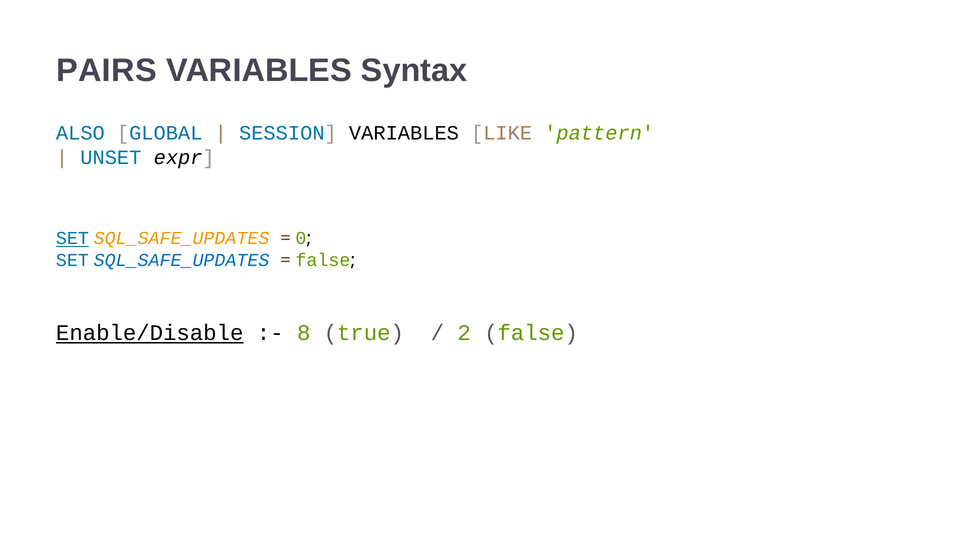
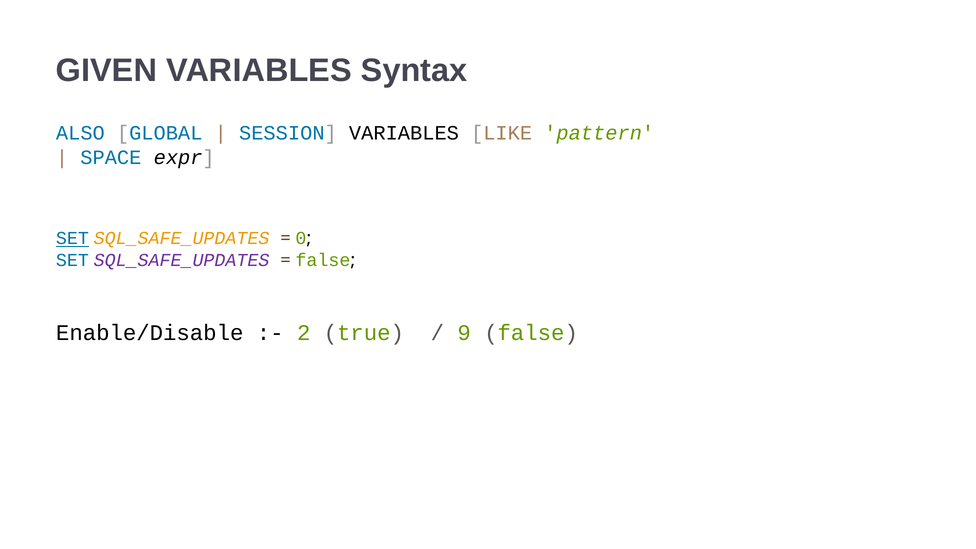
PAIRS: PAIRS -> GIVEN
UNSET: UNSET -> SPACE
SQL_SAFE_UPDATES at (182, 260) colour: blue -> purple
Enable/Disable underline: present -> none
8: 8 -> 2
2: 2 -> 9
